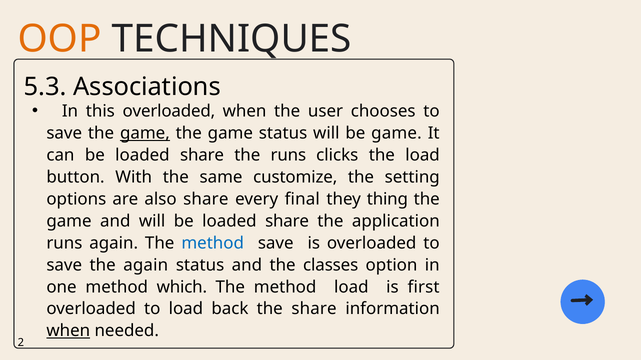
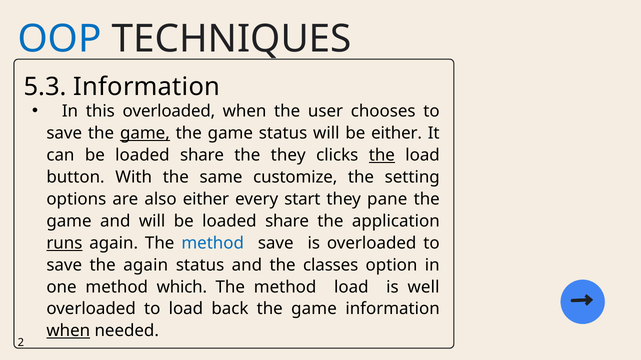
OOP colour: orange -> blue
5.3 Associations: Associations -> Information
be game: game -> either
the runs: runs -> they
the at (382, 155) underline: none -> present
also share: share -> either
final: final -> start
thing: thing -> pane
runs at (64, 243) underline: none -> present
first: first -> well
back the share: share -> game
